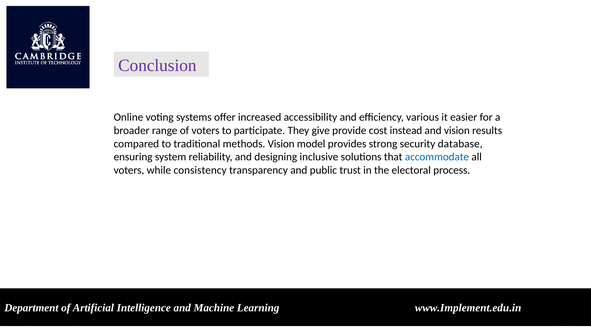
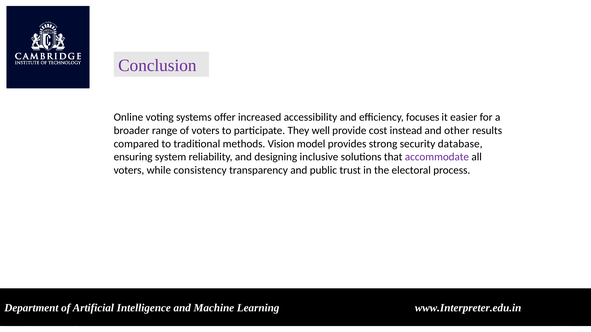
various: various -> focuses
give: give -> well
and vision: vision -> other
accommodate colour: blue -> purple
www.Implement.edu.in: www.Implement.edu.in -> www.Interpreter.edu.in
